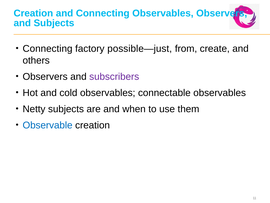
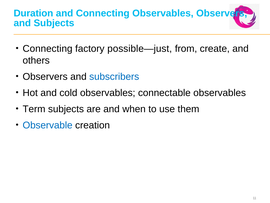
Creation at (33, 13): Creation -> Duration
subscribers colour: purple -> blue
Netty: Netty -> Term
